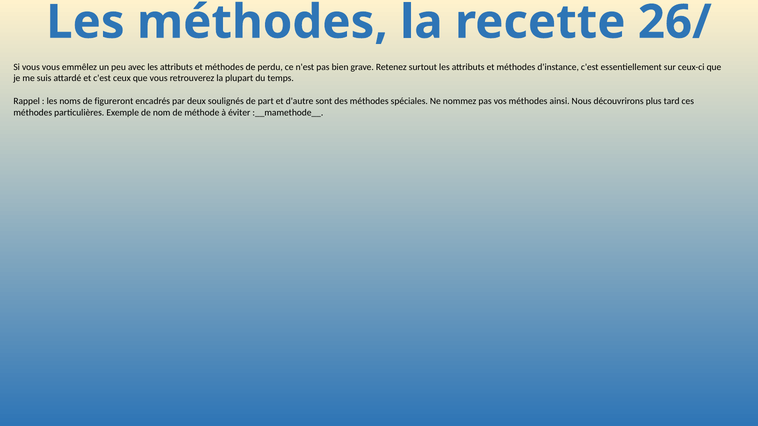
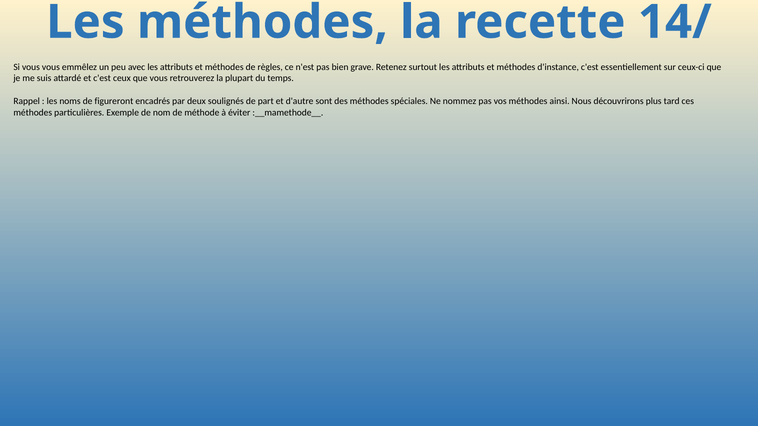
26/: 26/ -> 14/
perdu: perdu -> règles
